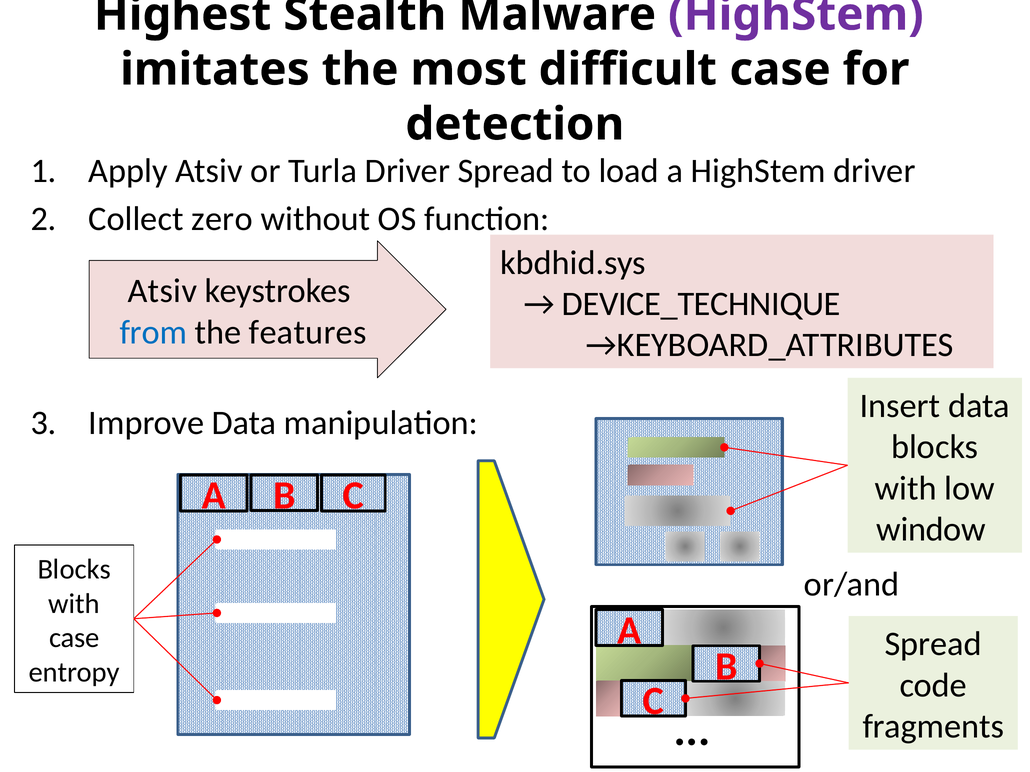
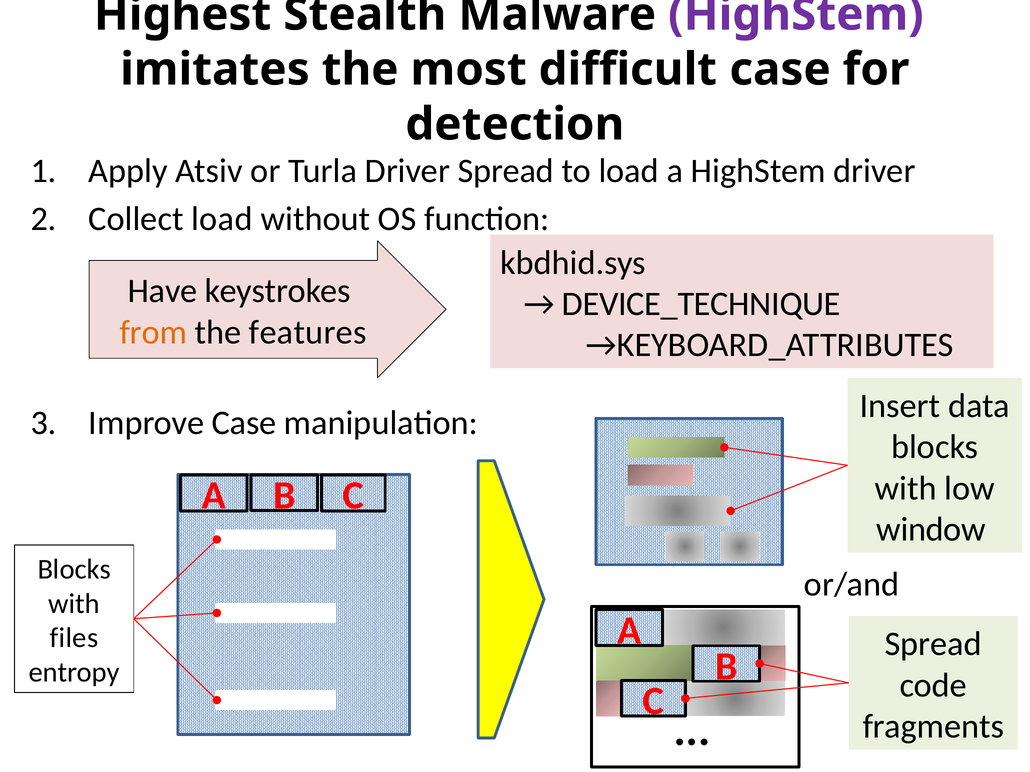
Collect zero: zero -> load
Atsiv at (162, 291): Atsiv -> Have
from colour: blue -> orange
Improve Data: Data -> Case
case at (74, 638): case -> files
